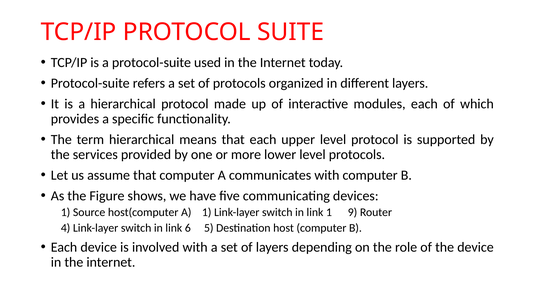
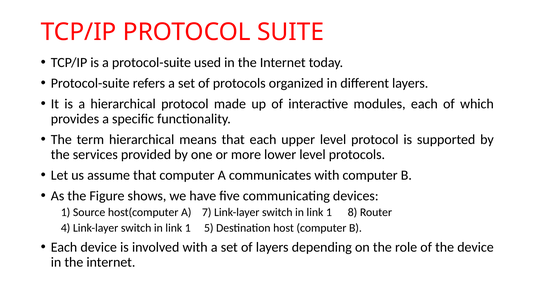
A 1: 1 -> 7
9: 9 -> 8
6 at (188, 228): 6 -> 1
